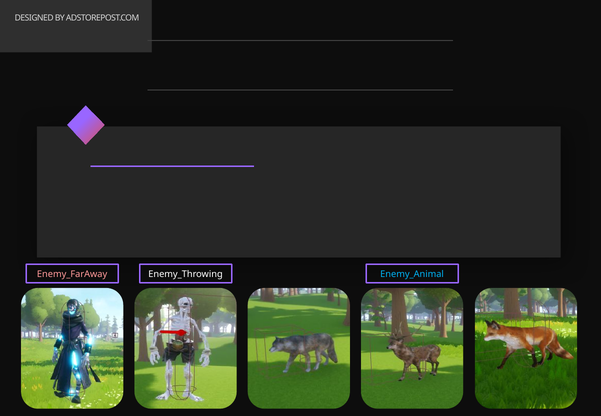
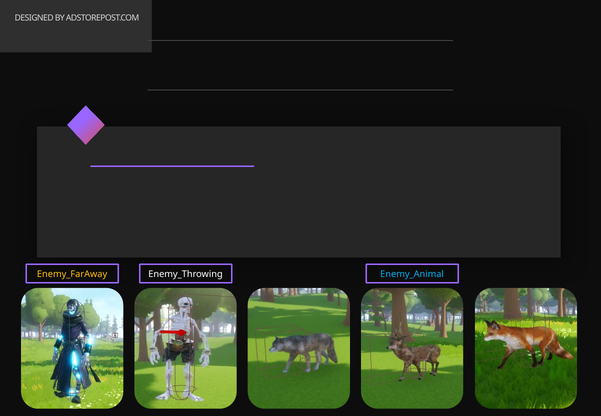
Enemy_FarAway colour: pink -> yellow
